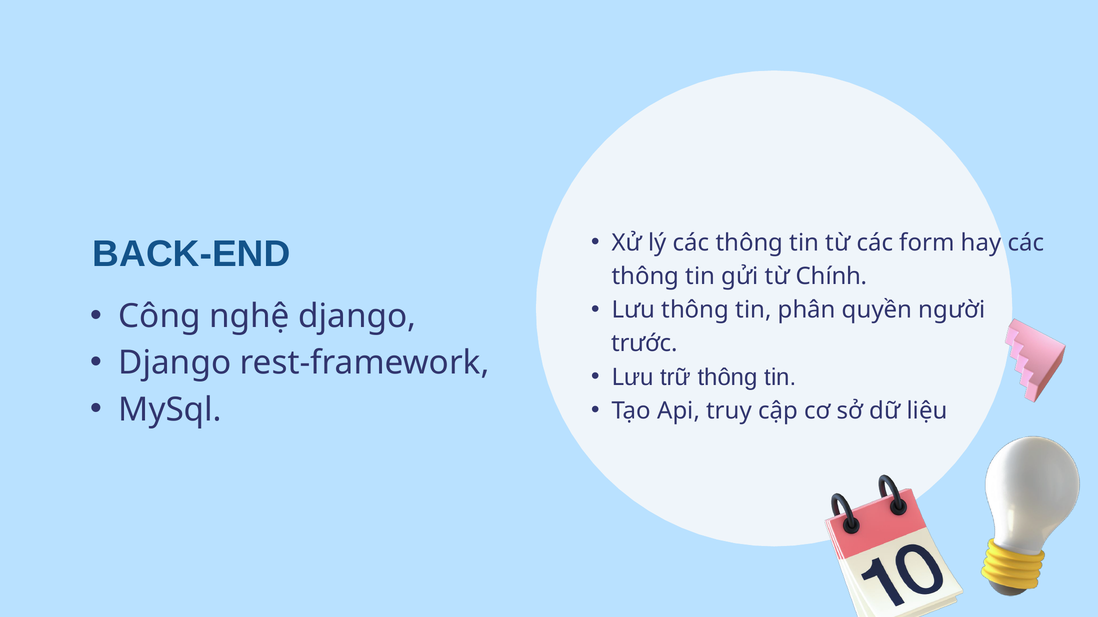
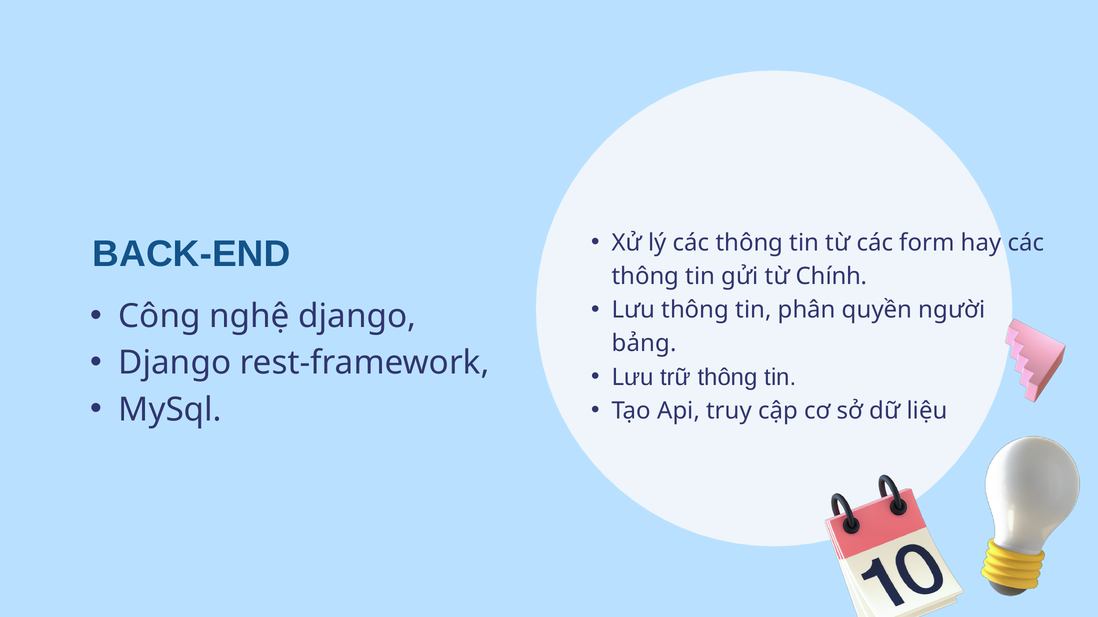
trước: trước -> bảng
